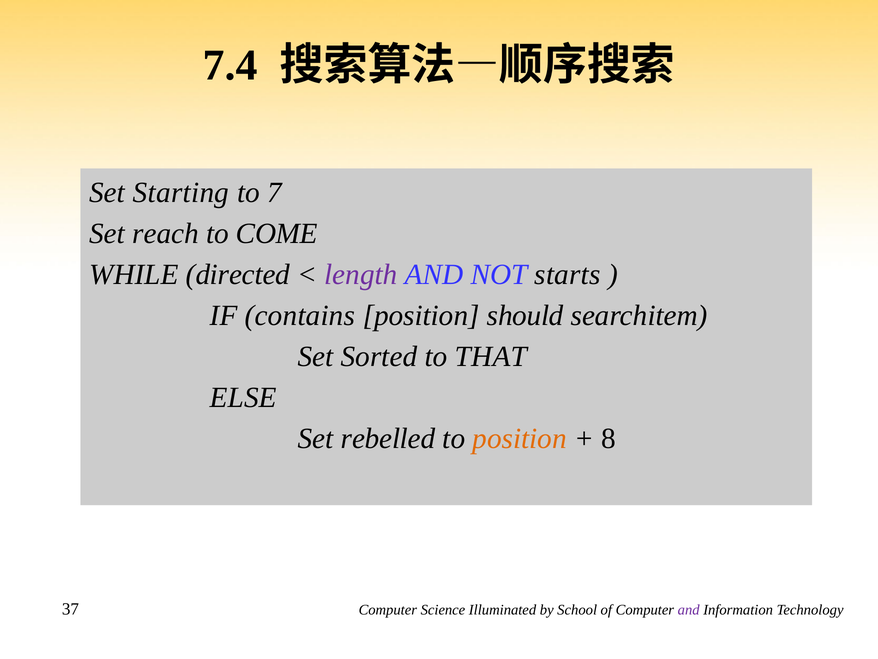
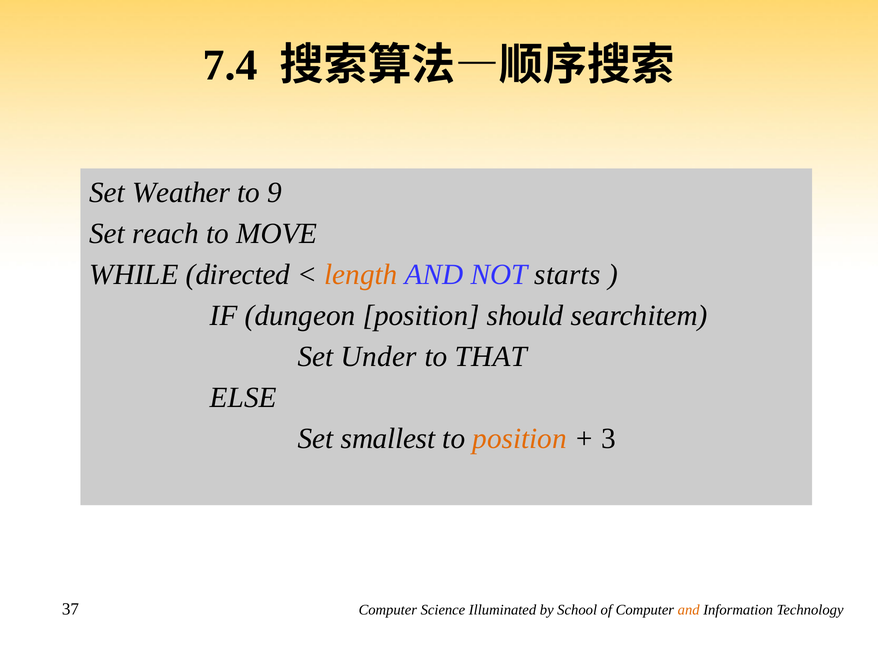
Starting: Starting -> Weather
7: 7 -> 9
COME: COME -> MOVE
length colour: purple -> orange
contains: contains -> dungeon
Sorted: Sorted -> Under
rebelled: rebelled -> smallest
8: 8 -> 3
and at (689, 609) colour: purple -> orange
